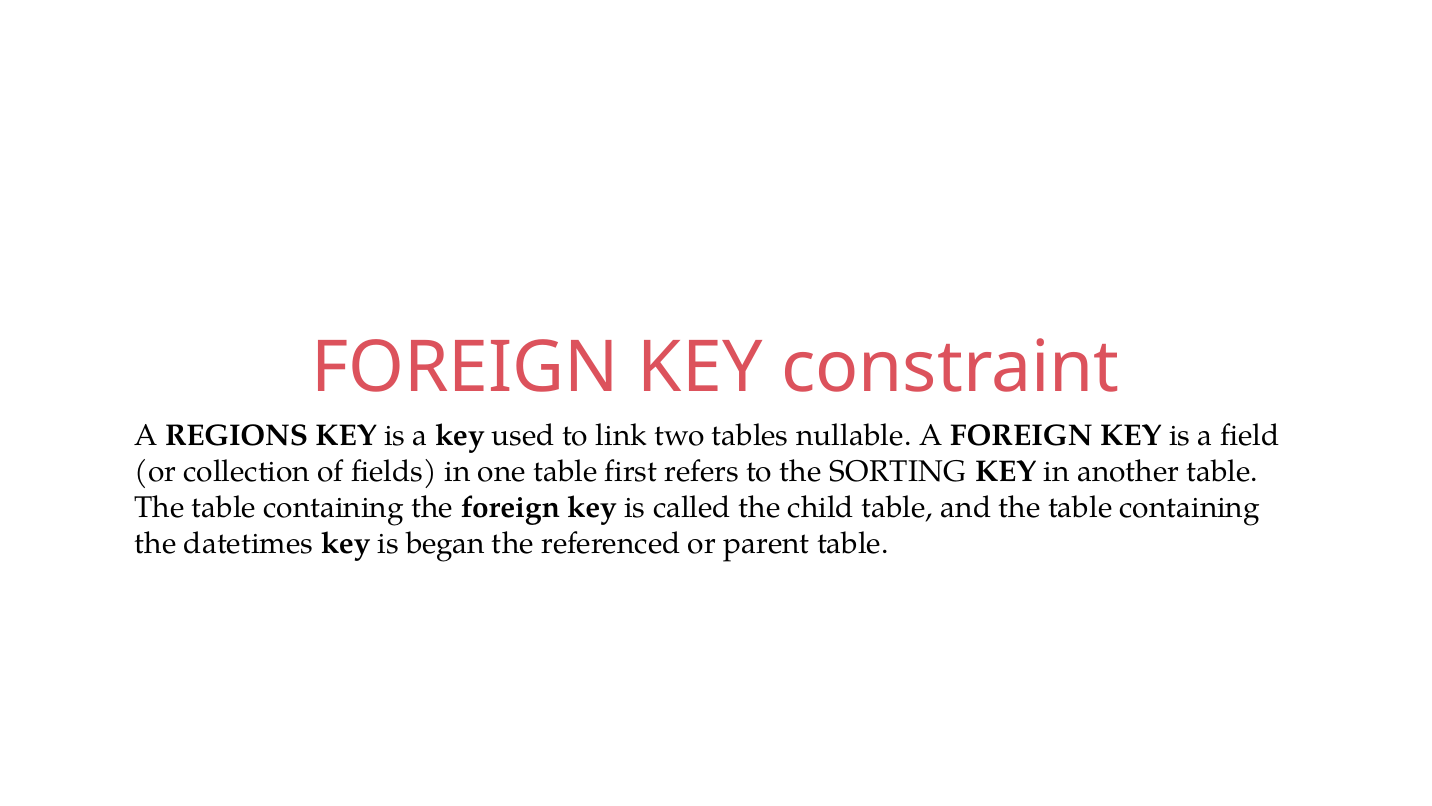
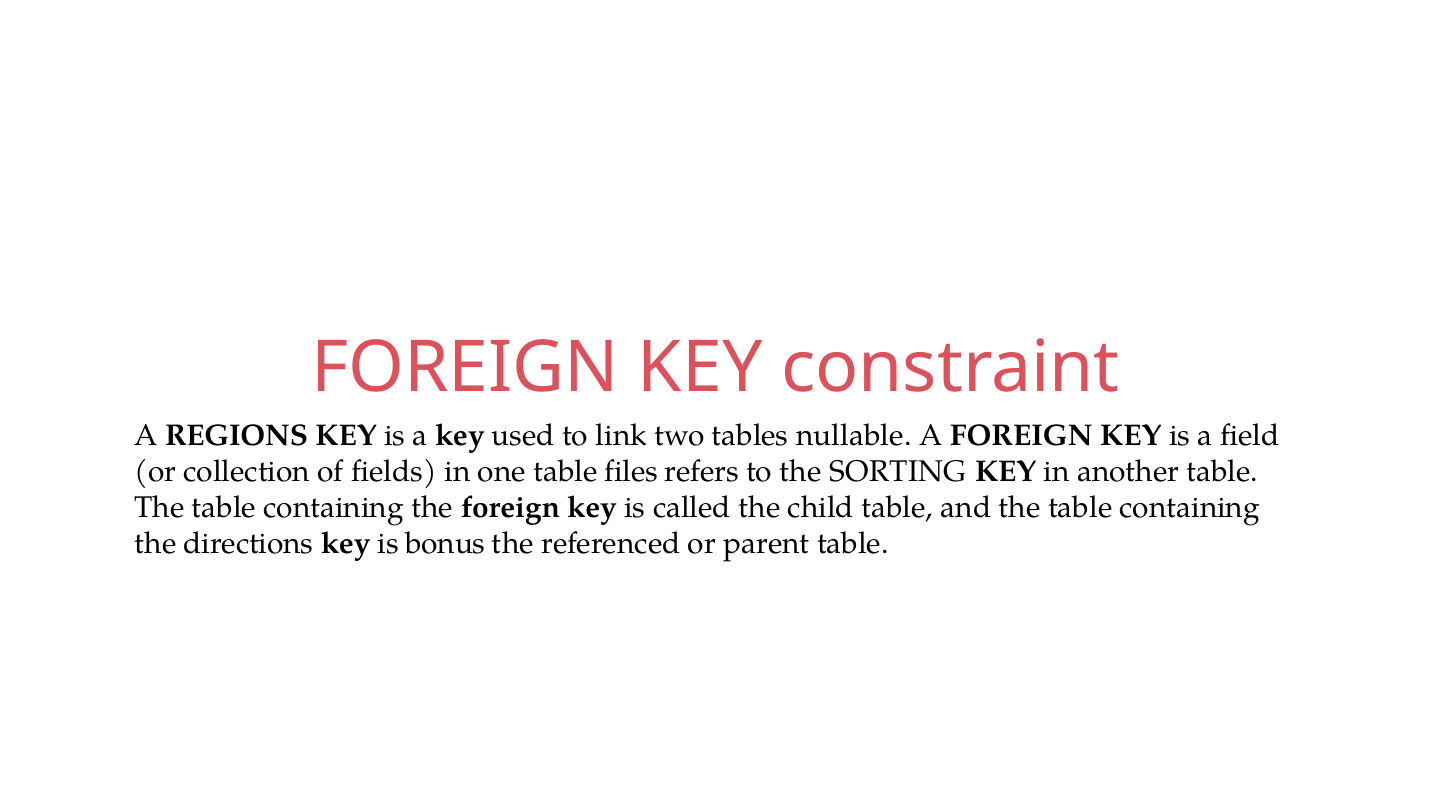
first: first -> files
datetimes: datetimes -> directions
began: began -> bonus
